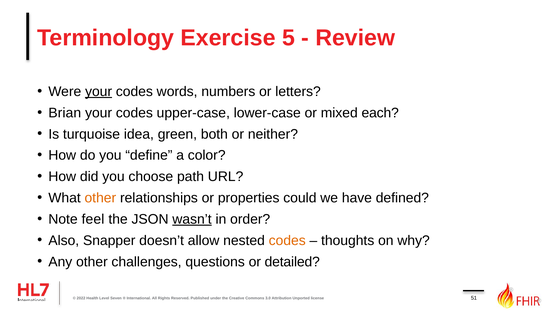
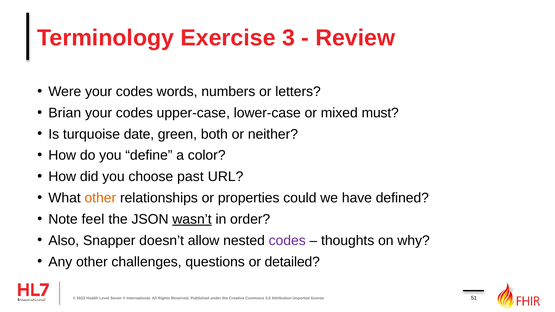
5: 5 -> 3
your at (99, 92) underline: present -> none
each: each -> must
idea: idea -> date
path: path -> past
codes at (287, 241) colour: orange -> purple
